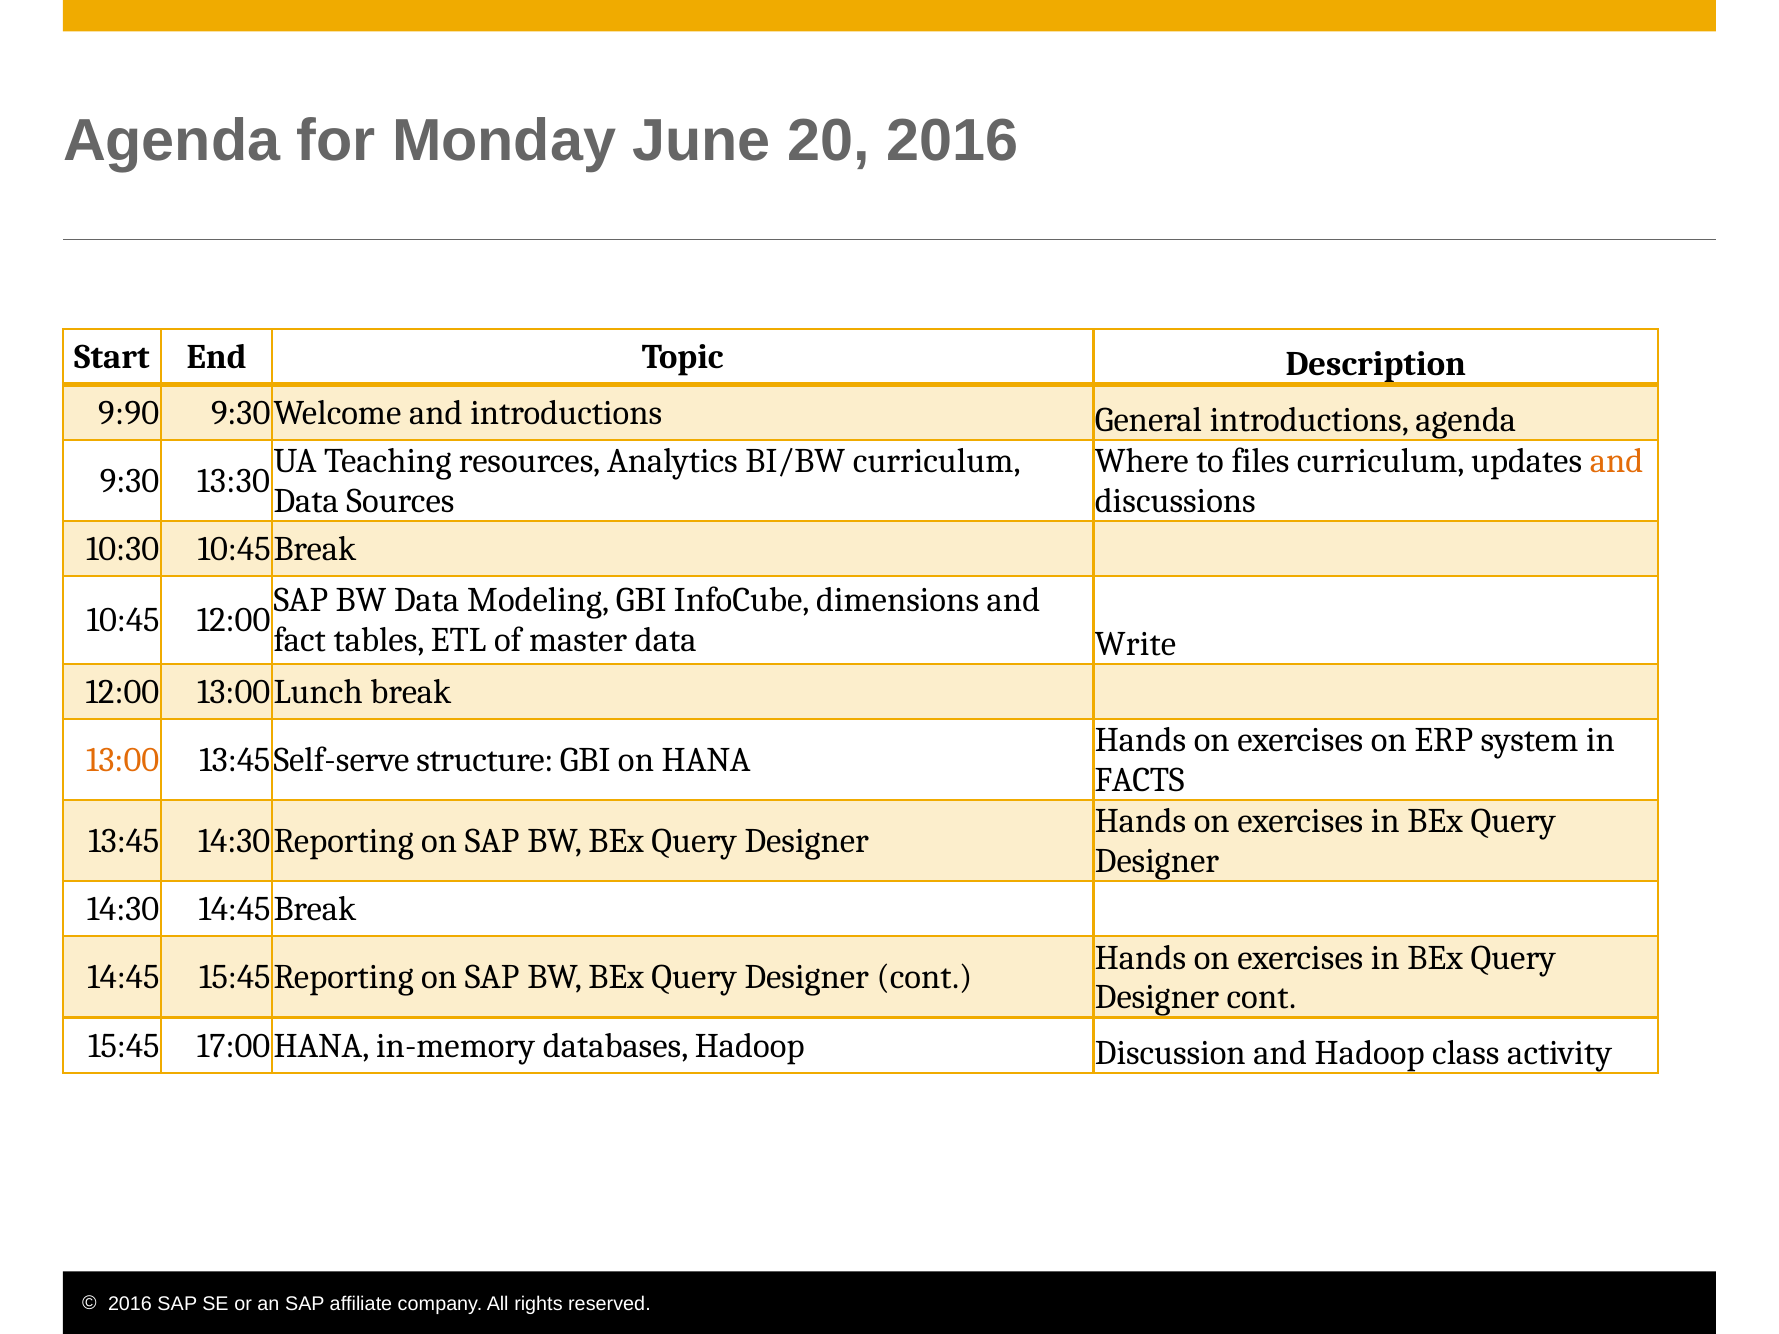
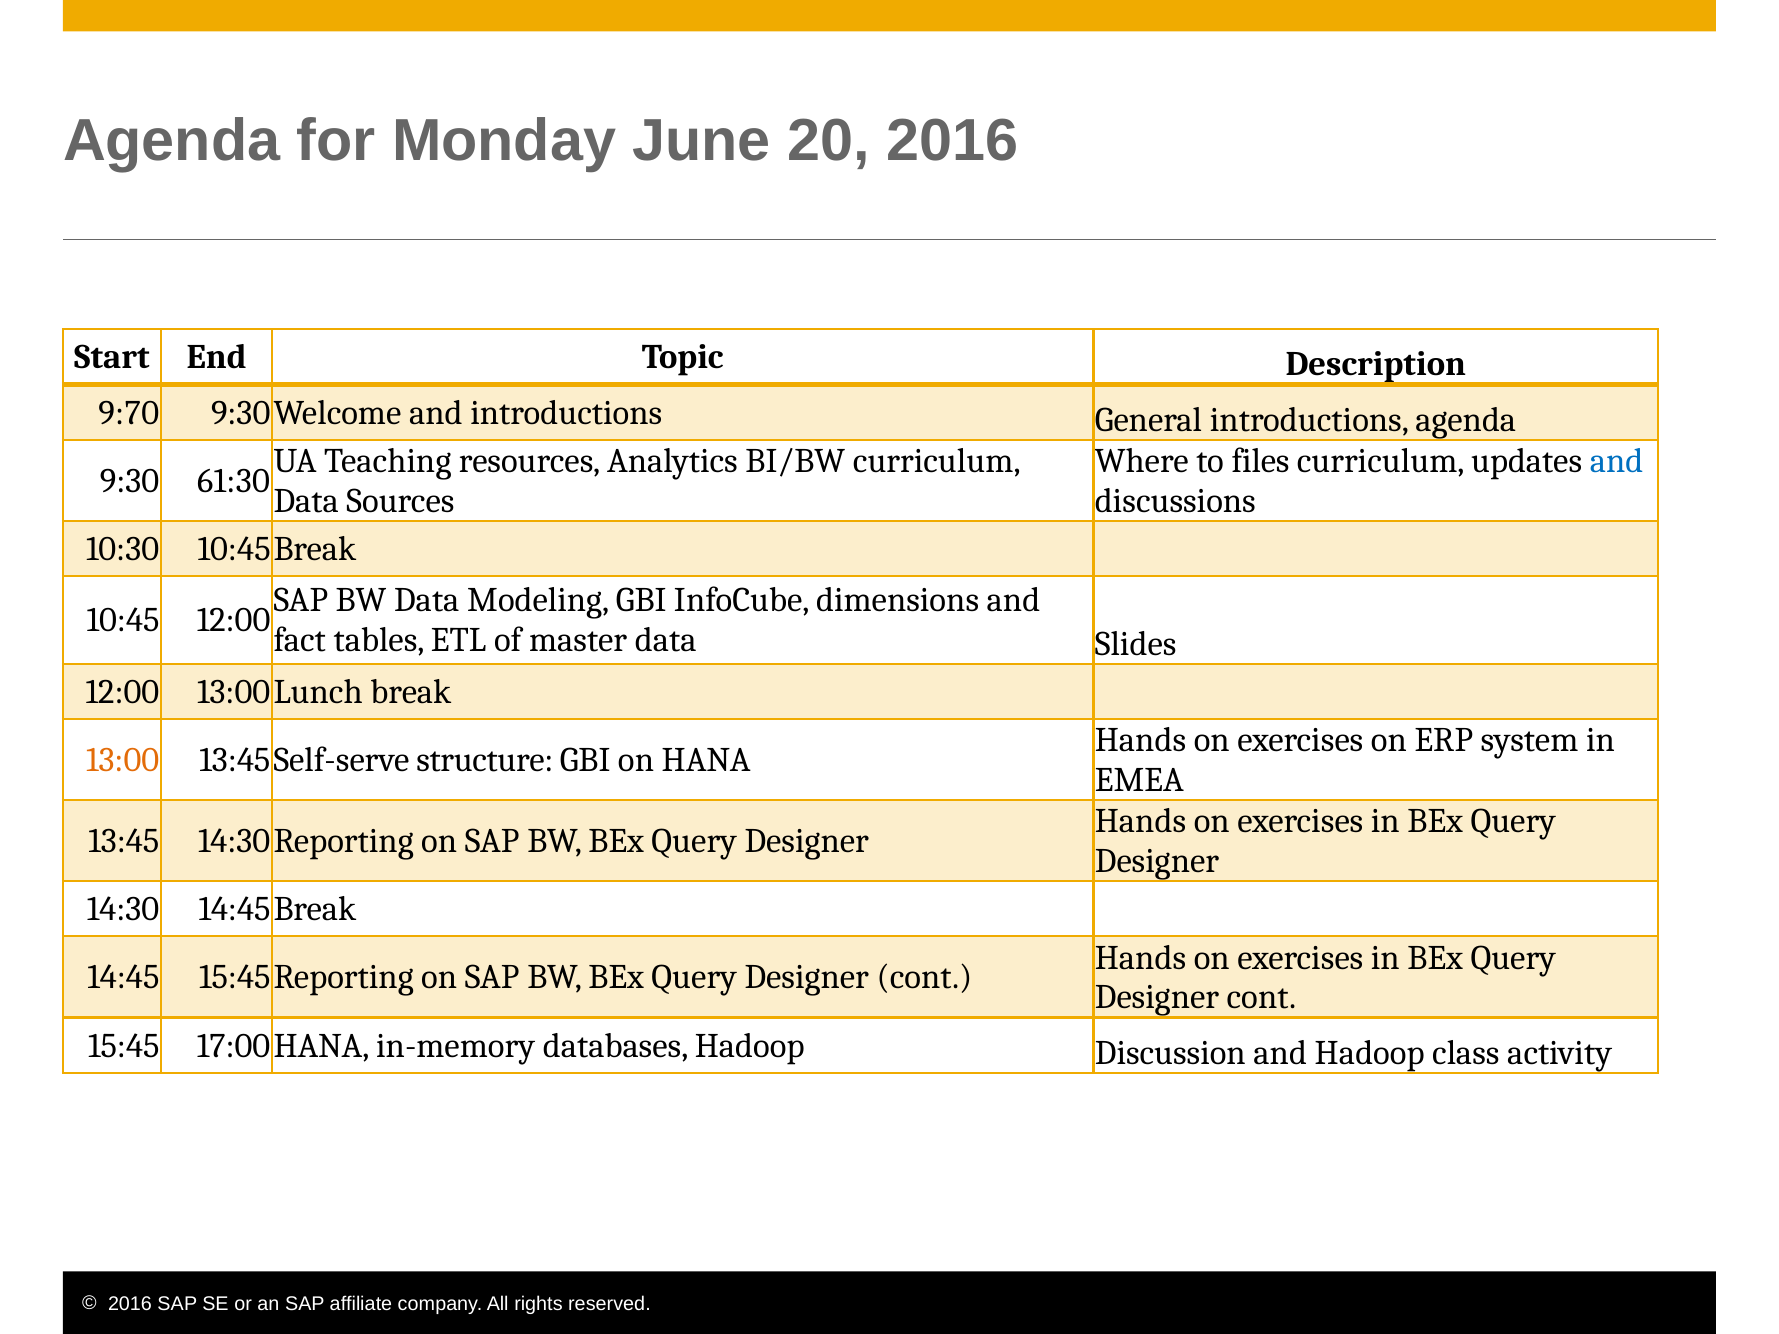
9:90: 9:90 -> 9:70
and at (1617, 461) colour: orange -> blue
13:30: 13:30 -> 61:30
Write: Write -> Slides
FACTS: FACTS -> EMEA
